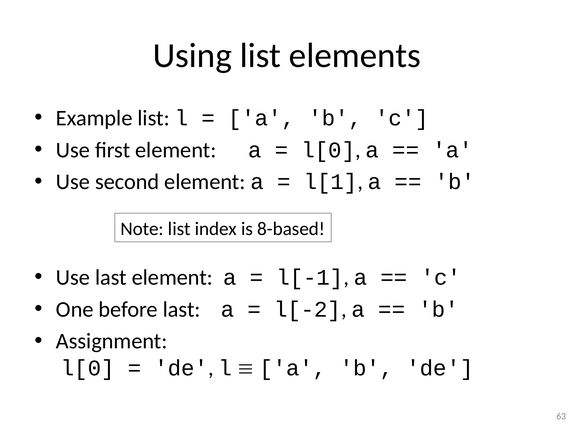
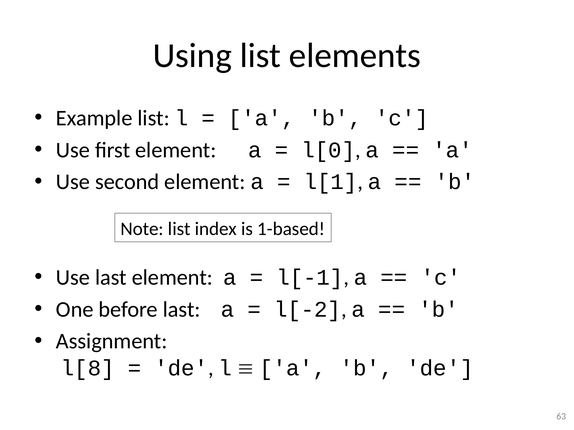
8-based: 8-based -> 1-based
l[0 at (88, 368): l[0 -> l[8
